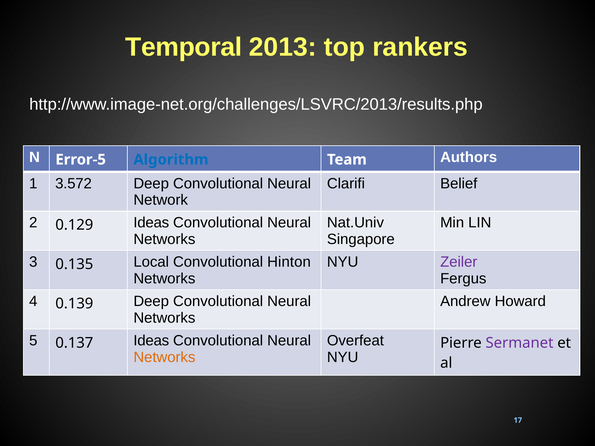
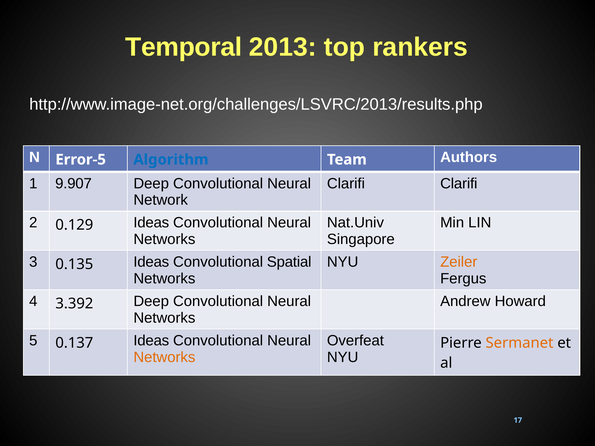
3.572: 3.572 -> 9.907
Clarifi Belief: Belief -> Clarifi
0.135 Local: Local -> Ideas
Hinton: Hinton -> Spatial
Zeiler colour: purple -> orange
0.139: 0.139 -> 3.392
Sermanet colour: purple -> orange
